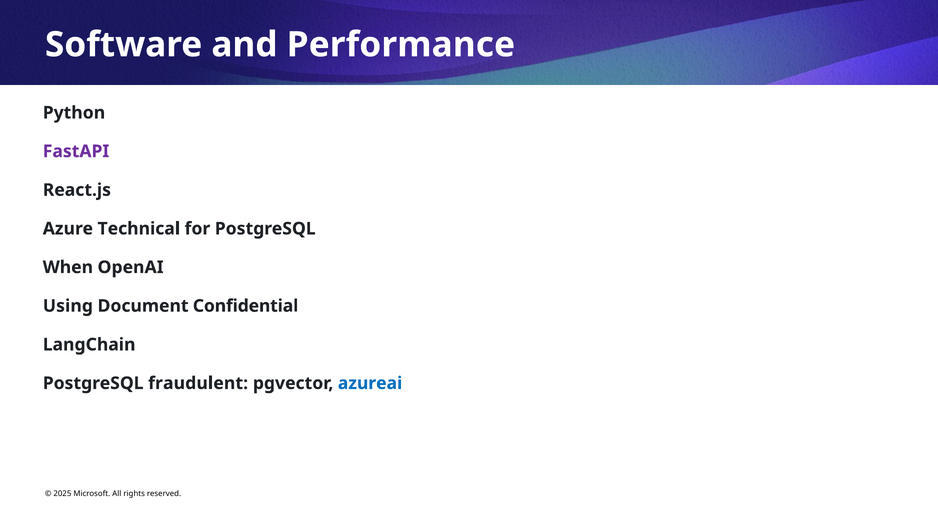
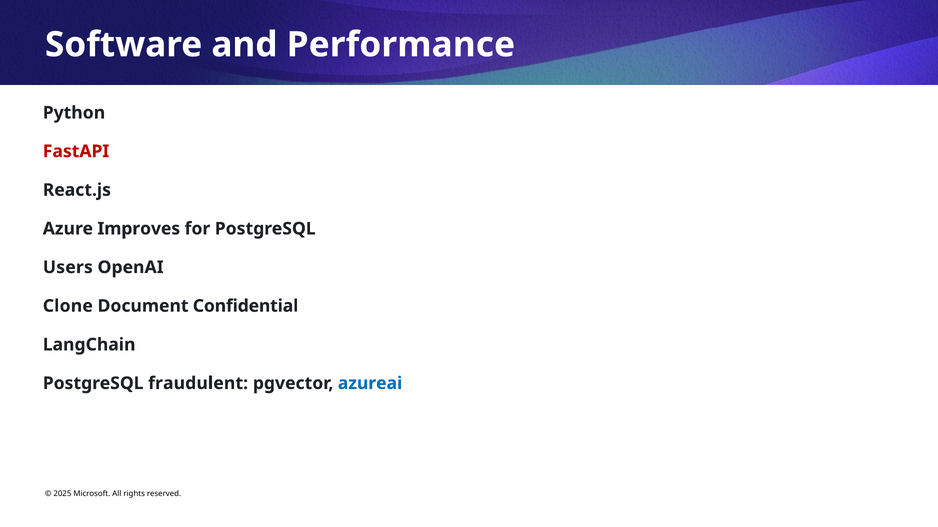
FastAPI colour: purple -> red
Technical: Technical -> Improves
When: When -> Users
Using: Using -> Clone
